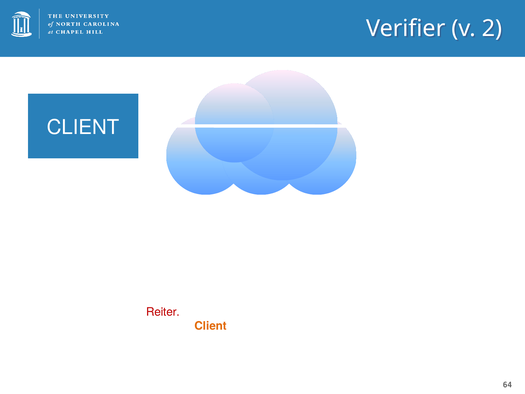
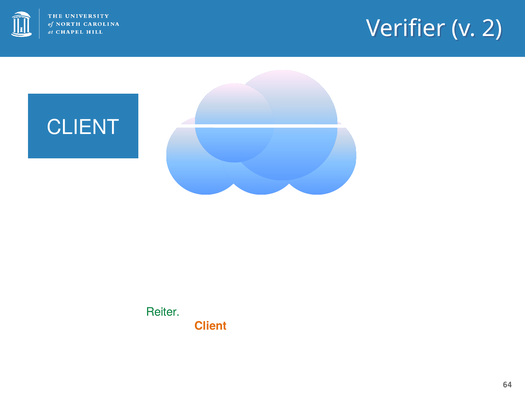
Reiter colour: red -> green
